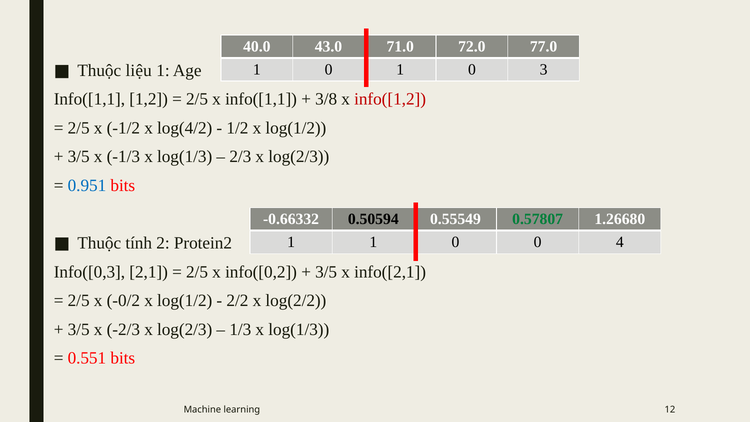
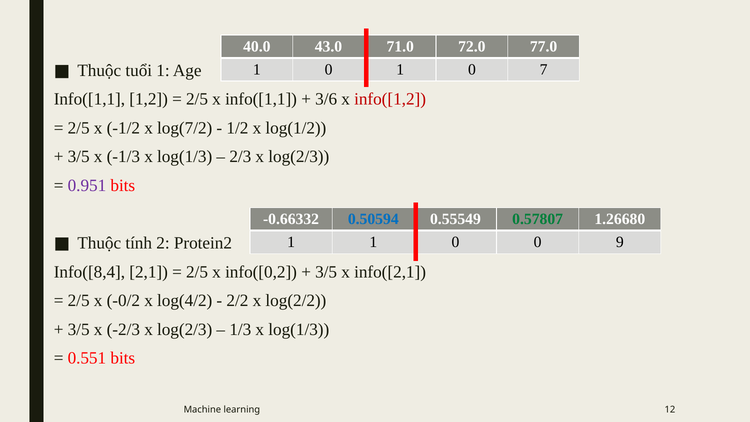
3: 3 -> 7
liệu: liệu -> tuổi
3/8: 3/8 -> 3/6
log(4/2: log(4/2 -> log(7/2
0.951 colour: blue -> purple
0.50594 colour: black -> blue
4: 4 -> 9
Info([0,3: Info([0,3 -> Info([8,4
-0/2 x log(1/2: log(1/2 -> log(4/2
